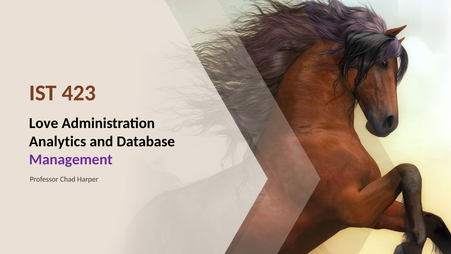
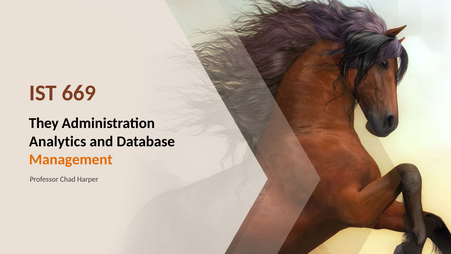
423: 423 -> 669
Love: Love -> They
Management colour: purple -> orange
